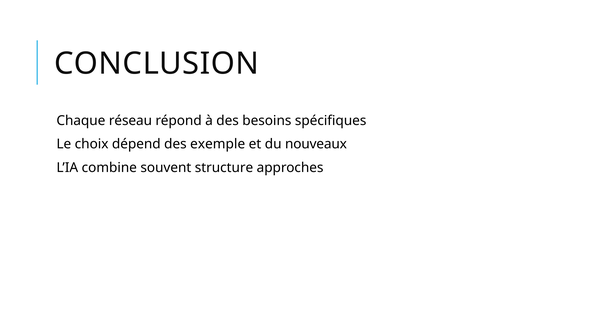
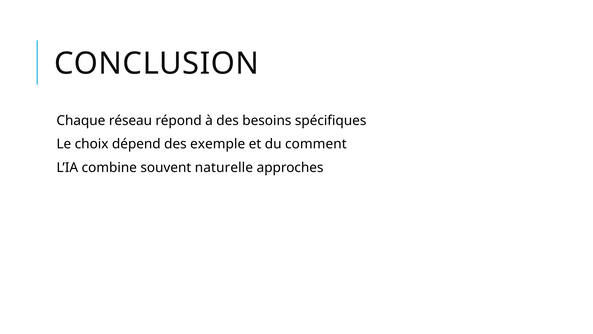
nouveaux: nouveaux -> comment
structure: structure -> naturelle
